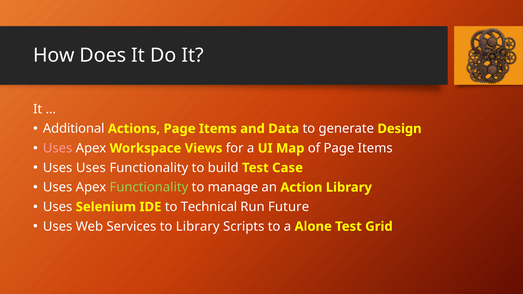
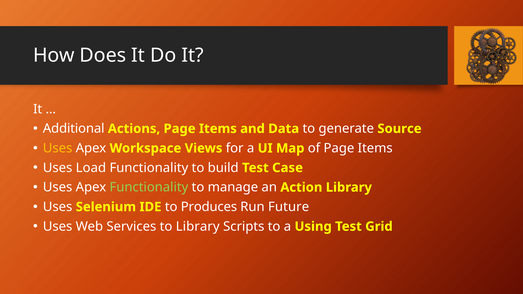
Design: Design -> Source
Uses at (58, 148) colour: pink -> yellow
Uses Uses: Uses -> Load
Technical: Technical -> Produces
Alone: Alone -> Using
